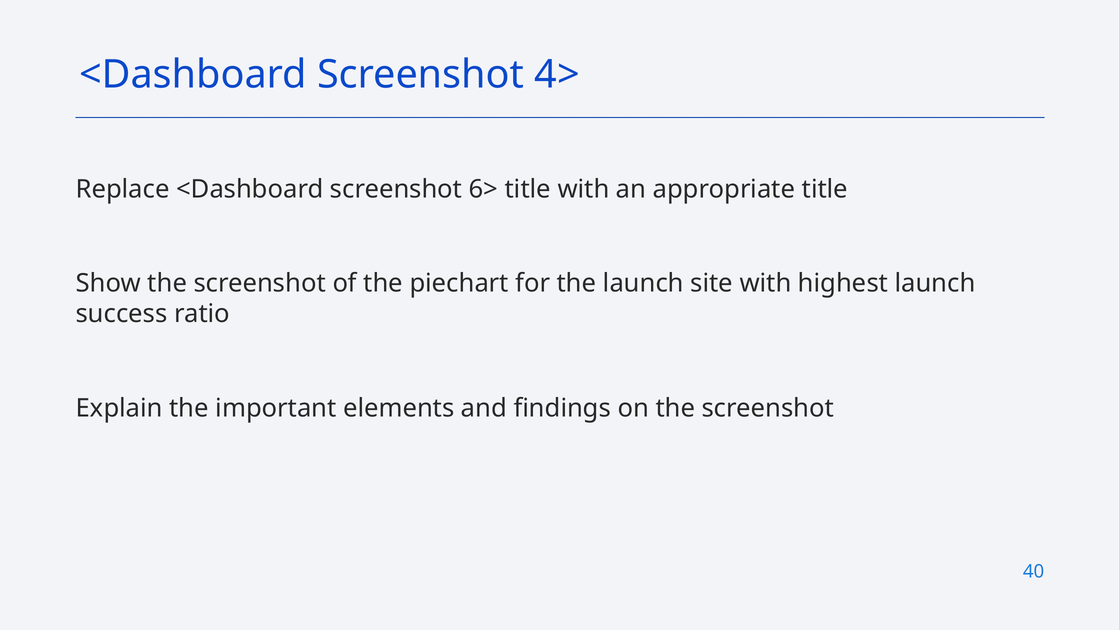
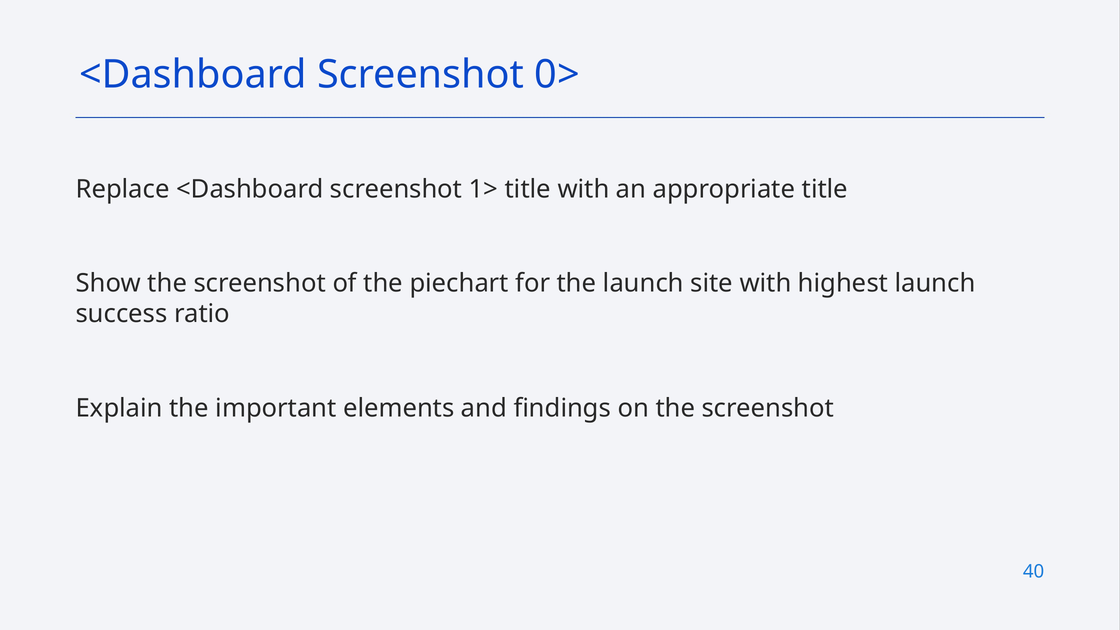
4>: 4> -> 0>
6>: 6> -> 1>
